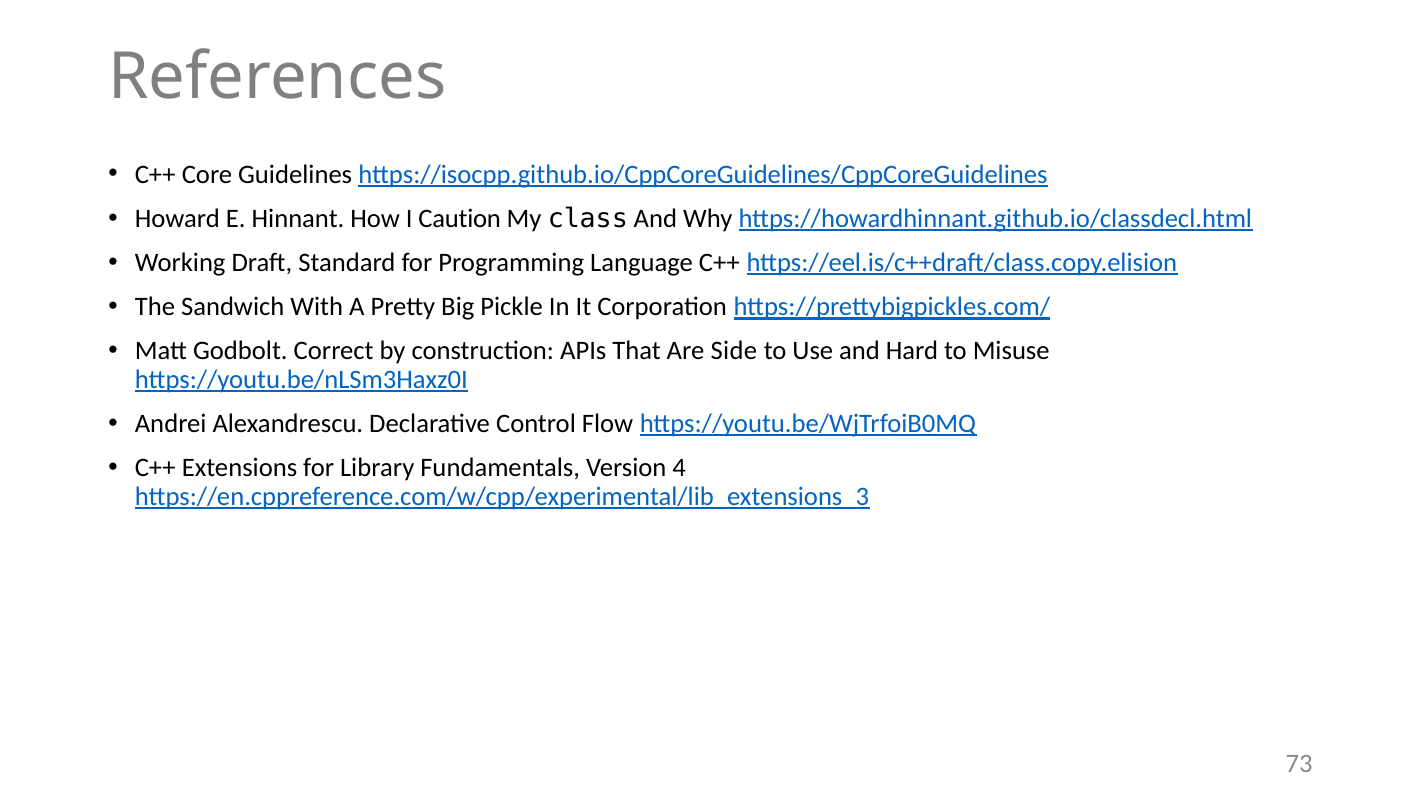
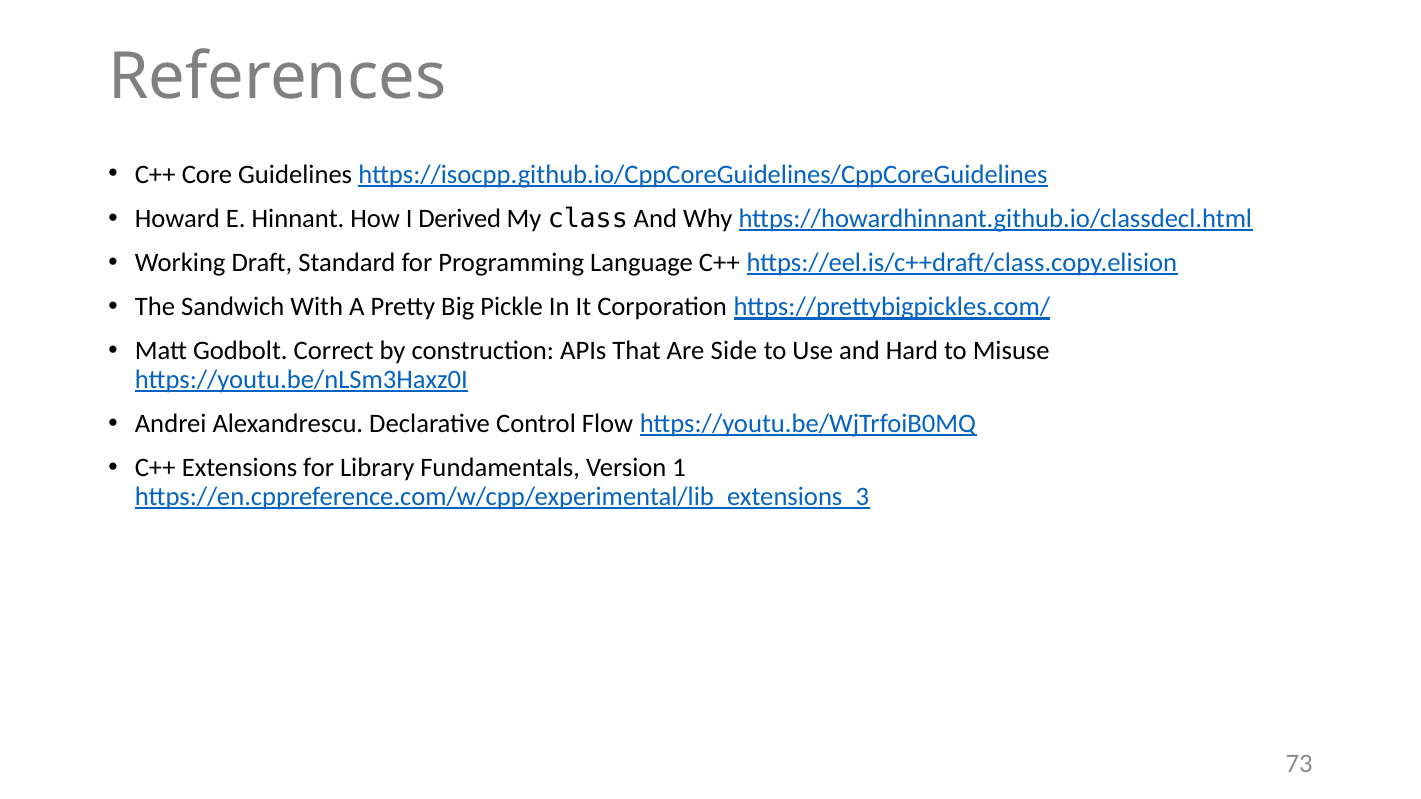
Caution: Caution -> Derived
4: 4 -> 1
